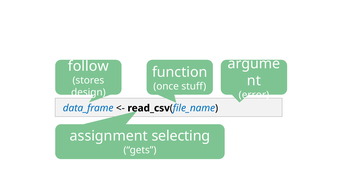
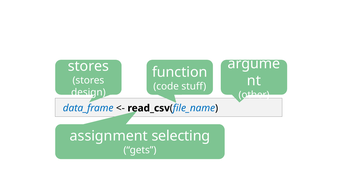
follow at (88, 66): follow -> stores
once: once -> code
error: error -> other
